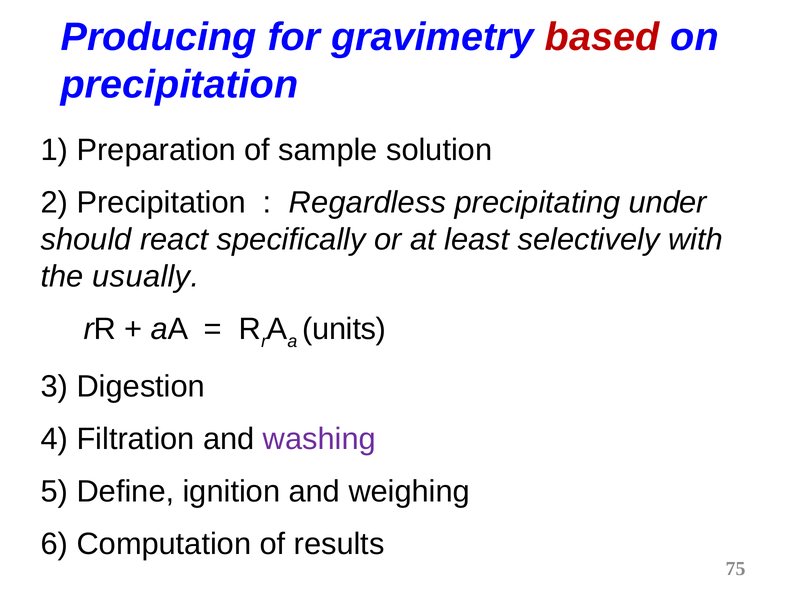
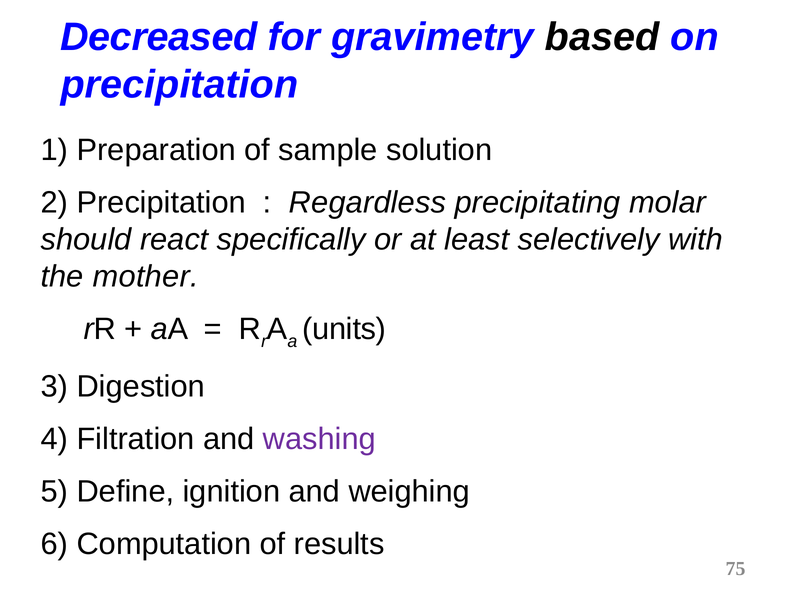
Producing: Producing -> Decreased
based colour: red -> black
under: under -> molar
usually: usually -> mother
